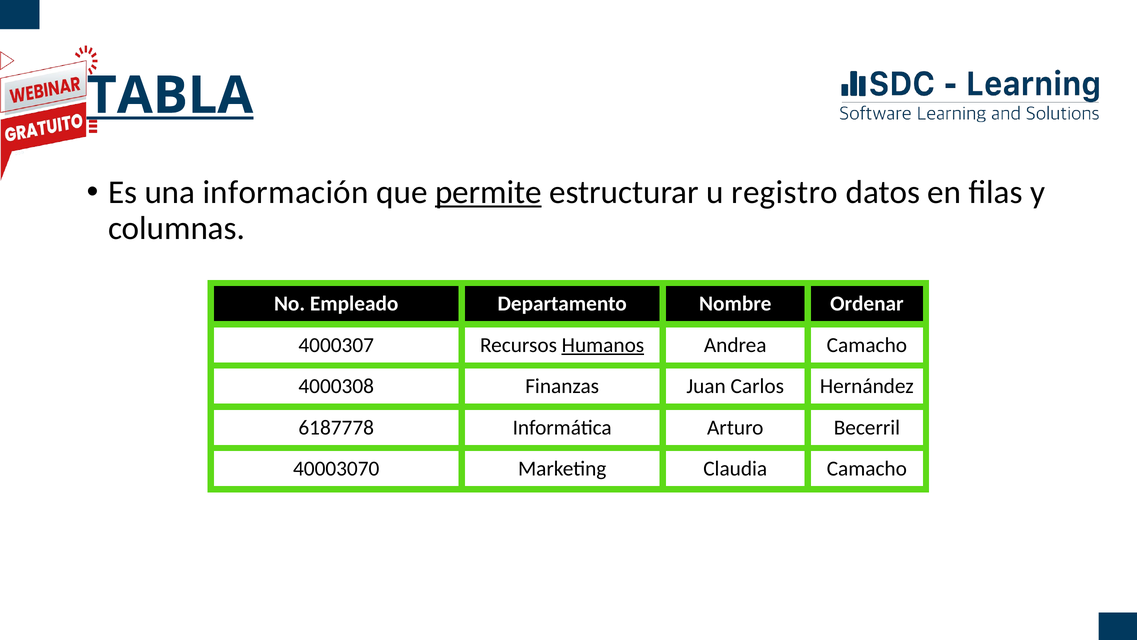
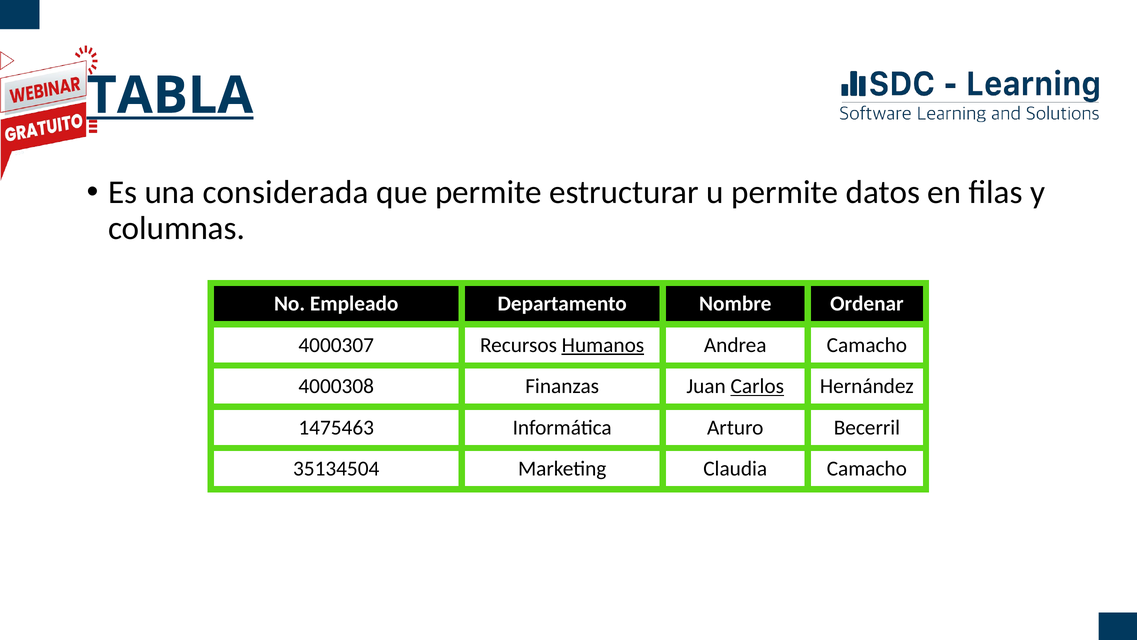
información: información -> considerada
permite at (488, 192) underline: present -> none
u registro: registro -> permite
Carlos underline: none -> present
6187778: 6187778 -> 1475463
40003070: 40003070 -> 35134504
